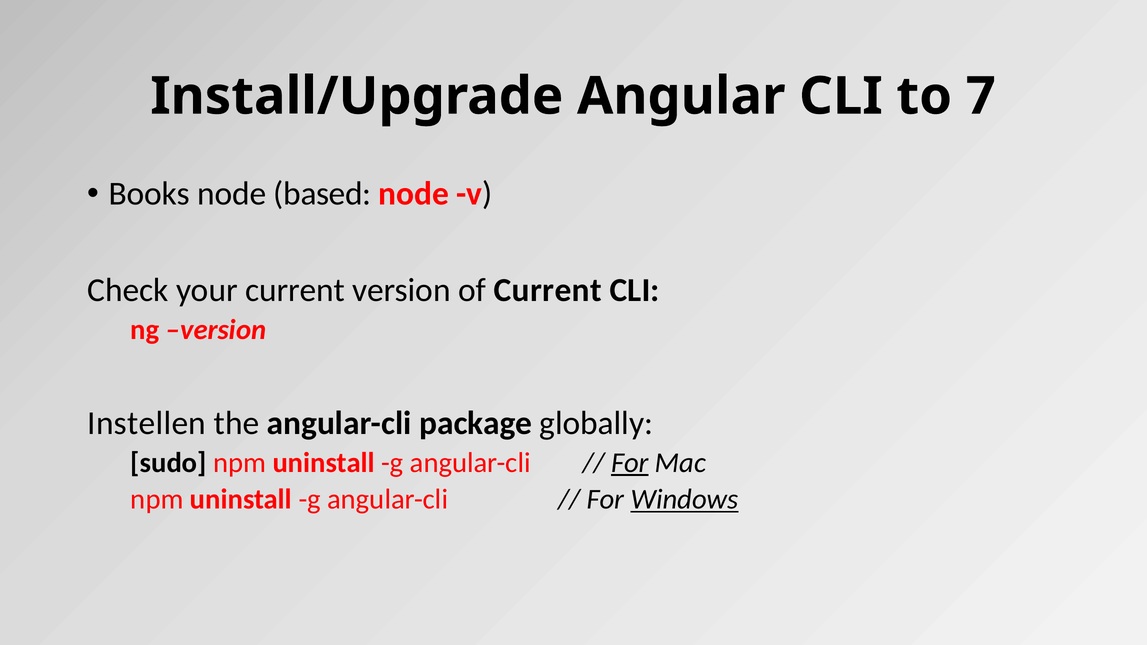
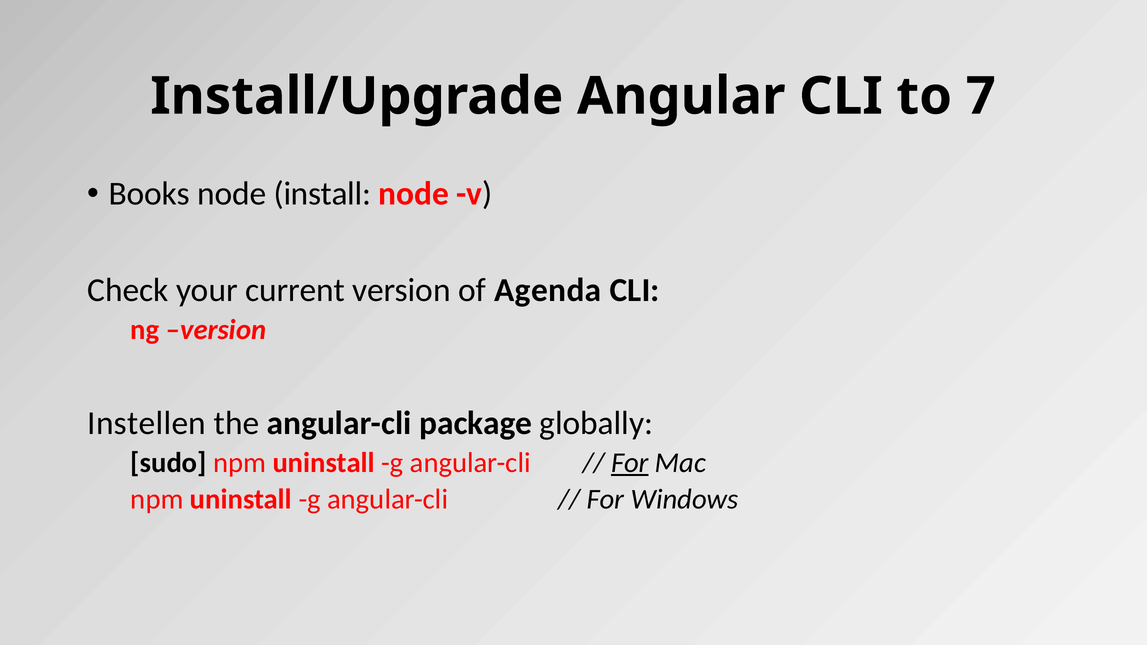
based: based -> install
of Current: Current -> Agenda
Windows underline: present -> none
